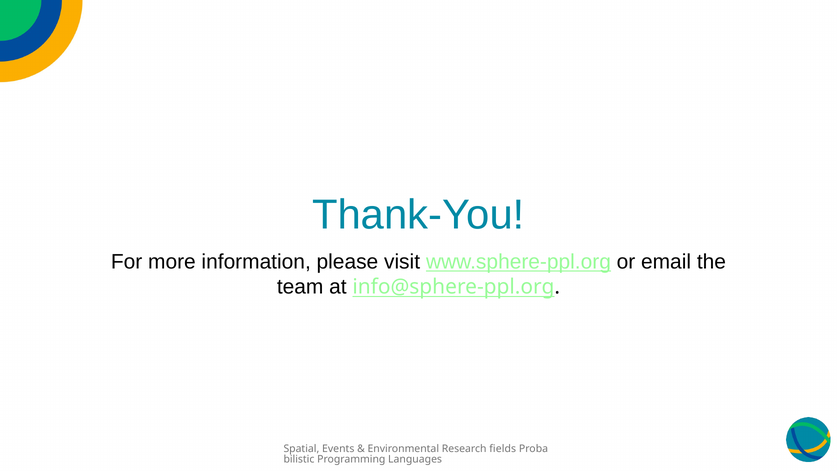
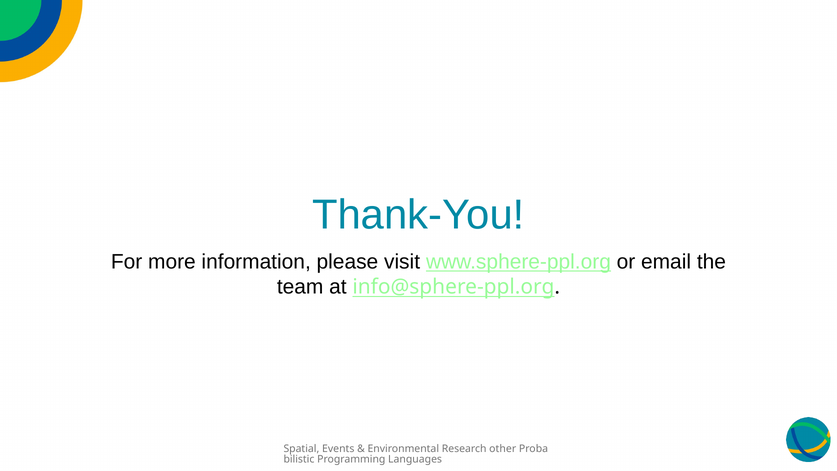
fields: fields -> other
